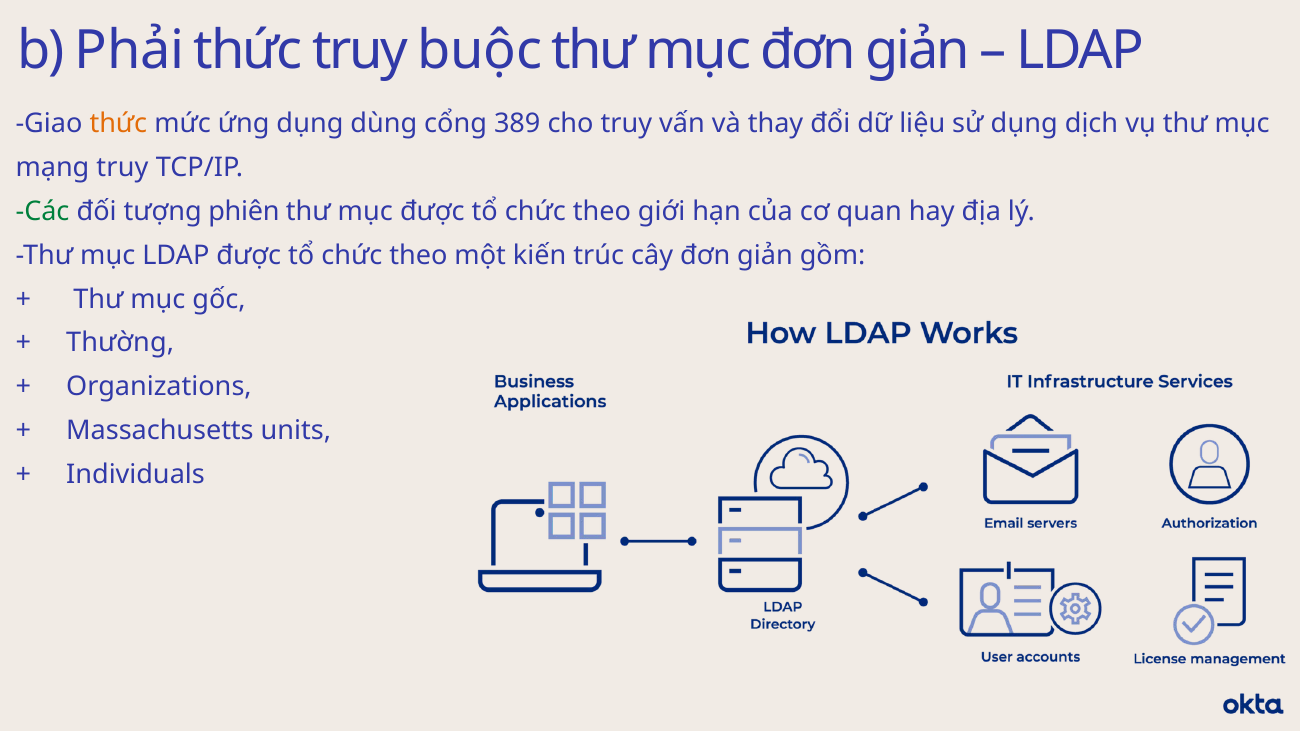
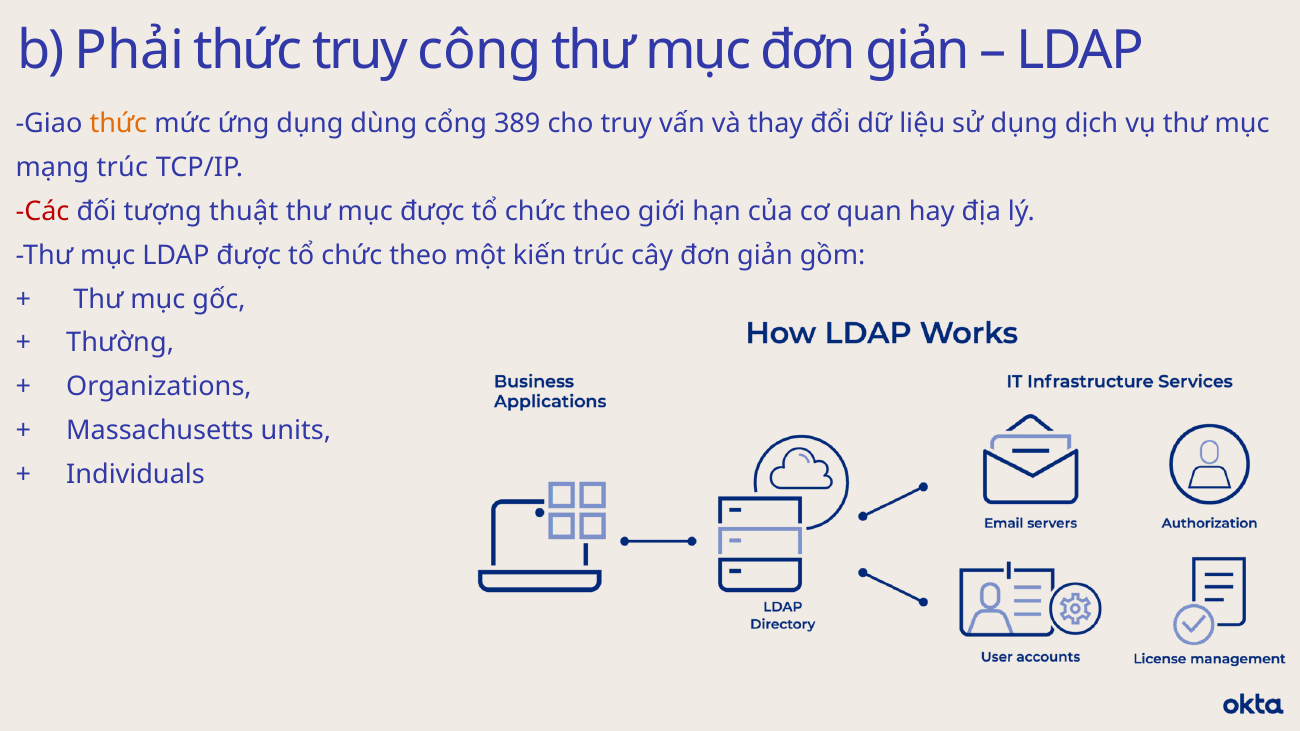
buộc: buộc -> công
mạng truy: truy -> trúc
Các colour: green -> red
phiên: phiên -> thuật
